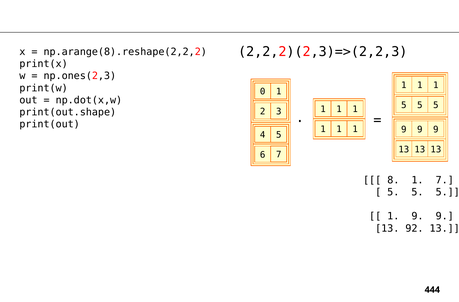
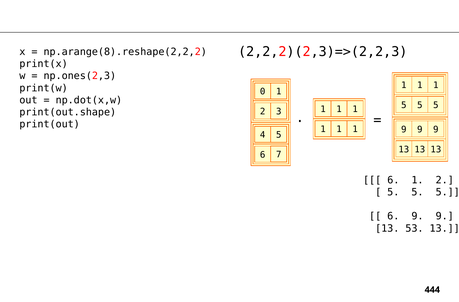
8 at (393, 180): 8 -> 6
7 at (445, 180): 7 -> 2
1 at (393, 216): 1 -> 6
92: 92 -> 53
